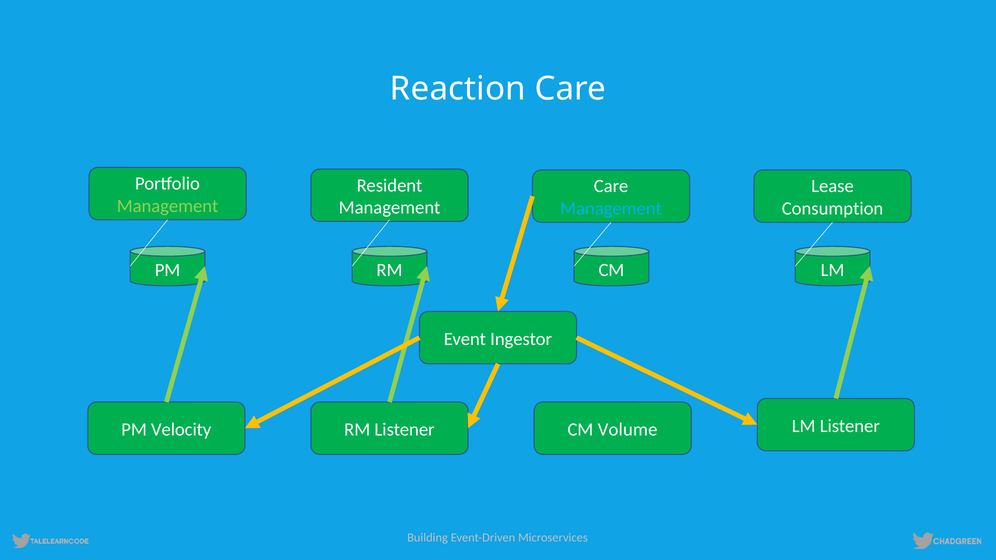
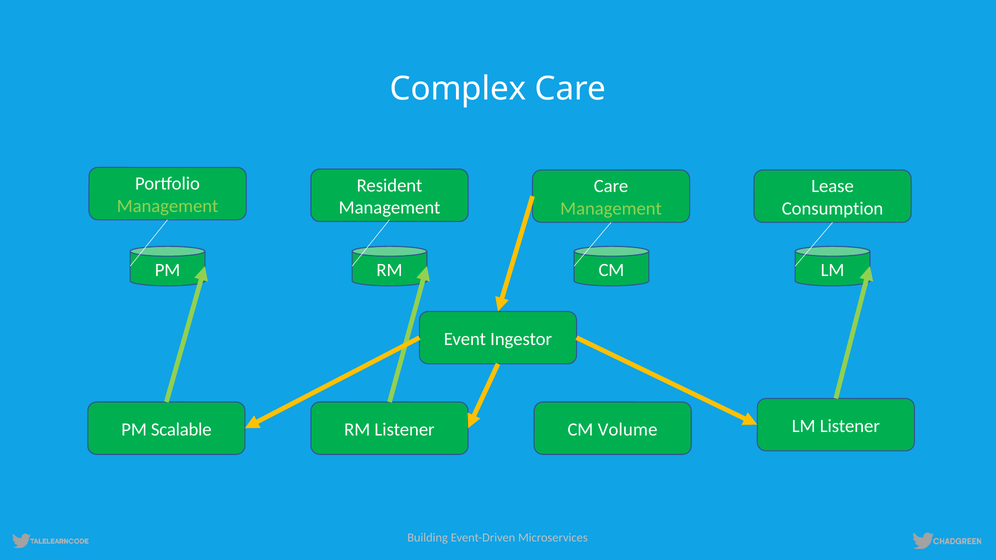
Reaction: Reaction -> Complex
Management at (611, 209) colour: light blue -> light green
Velocity: Velocity -> Scalable
